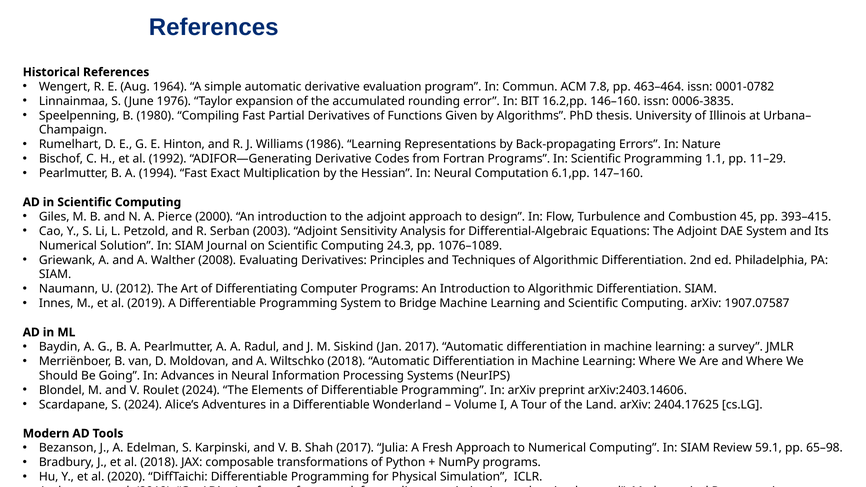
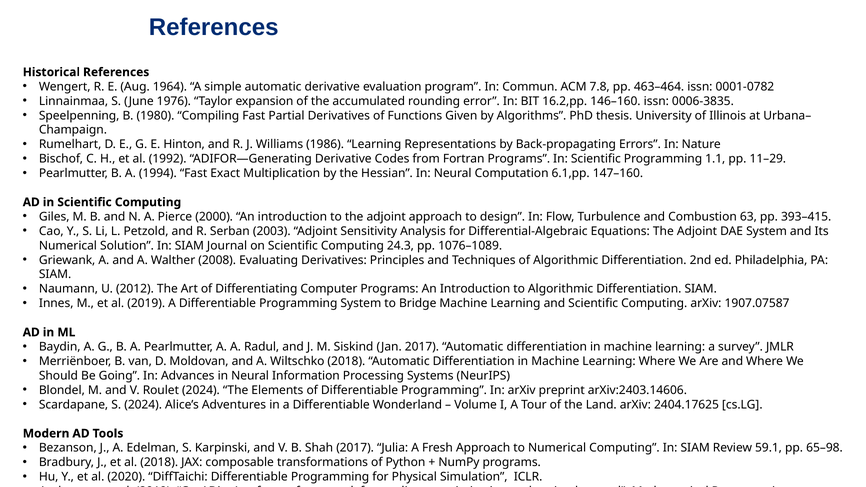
45: 45 -> 63
